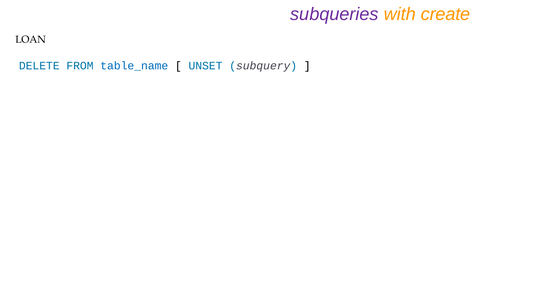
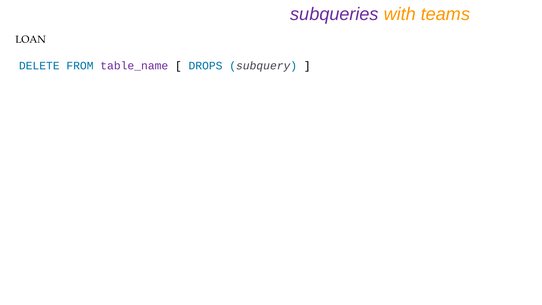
create: create -> teams
table_name colour: blue -> purple
UNSET: UNSET -> DROPS
